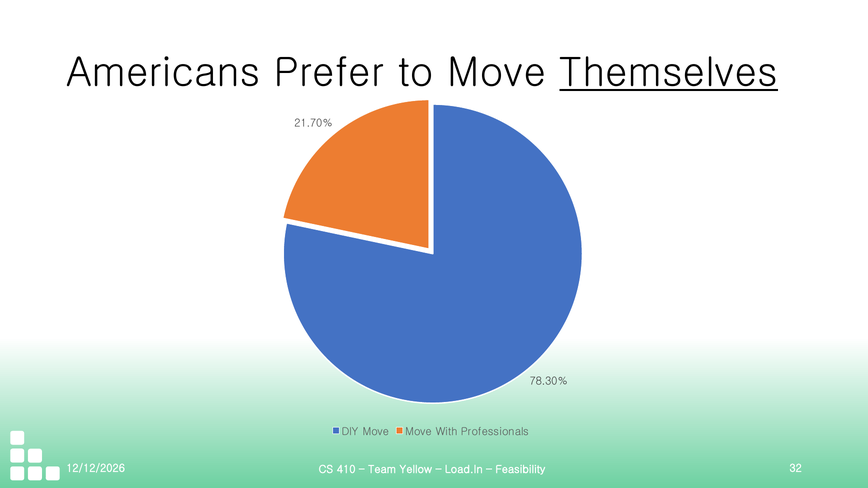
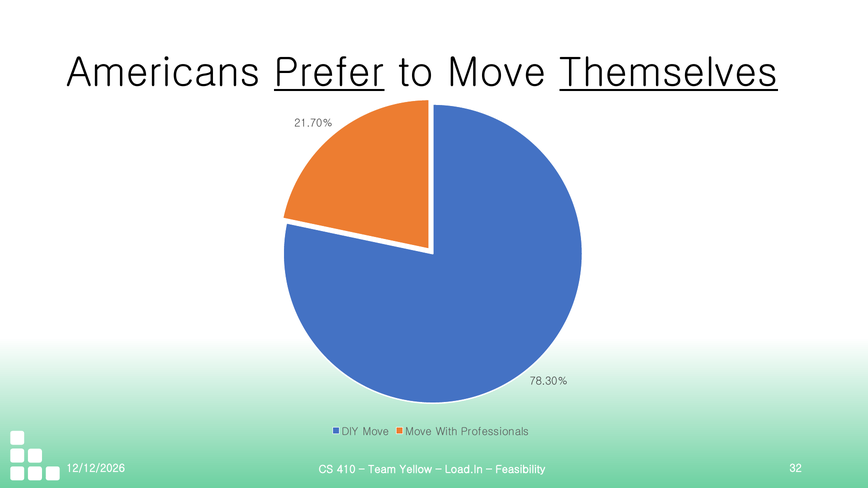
Prefer underline: none -> present
